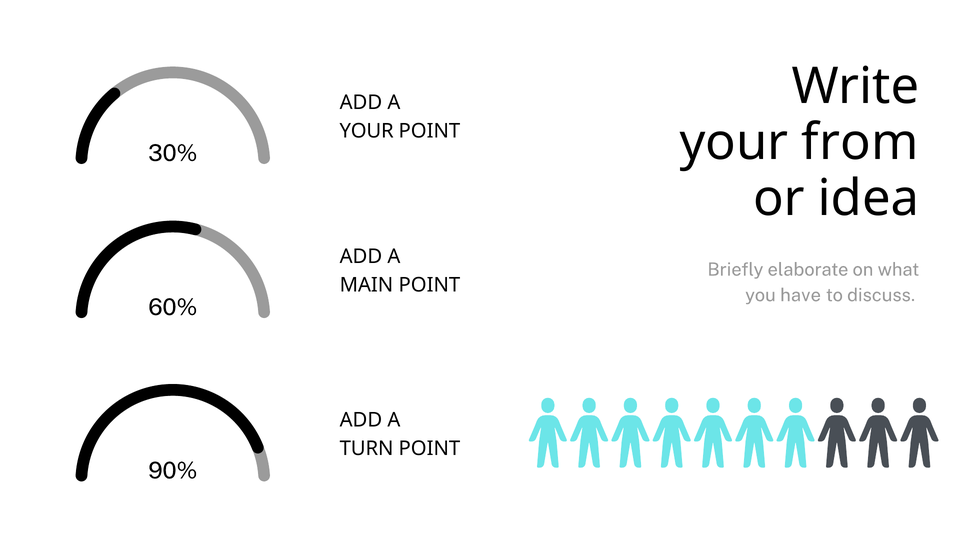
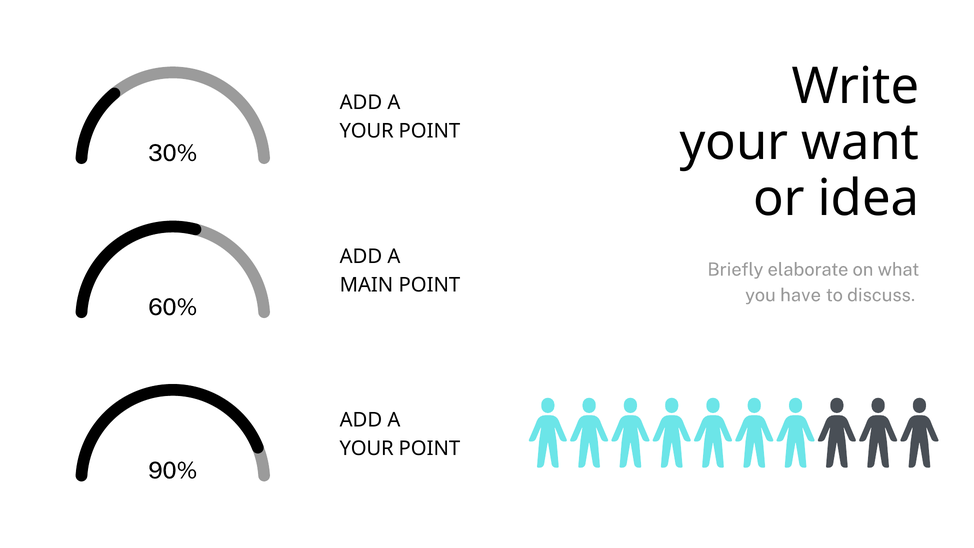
from: from -> want
TURN at (367, 448): TURN -> YOUR
